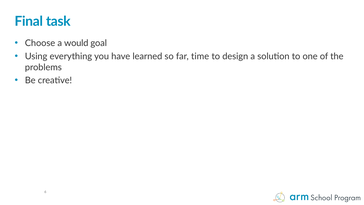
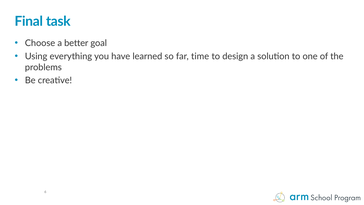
would: would -> better
